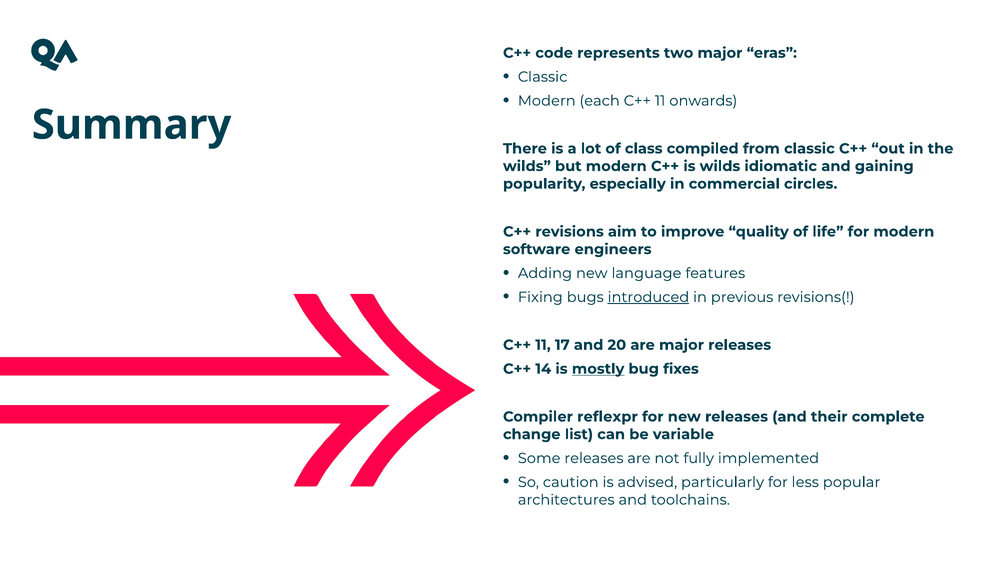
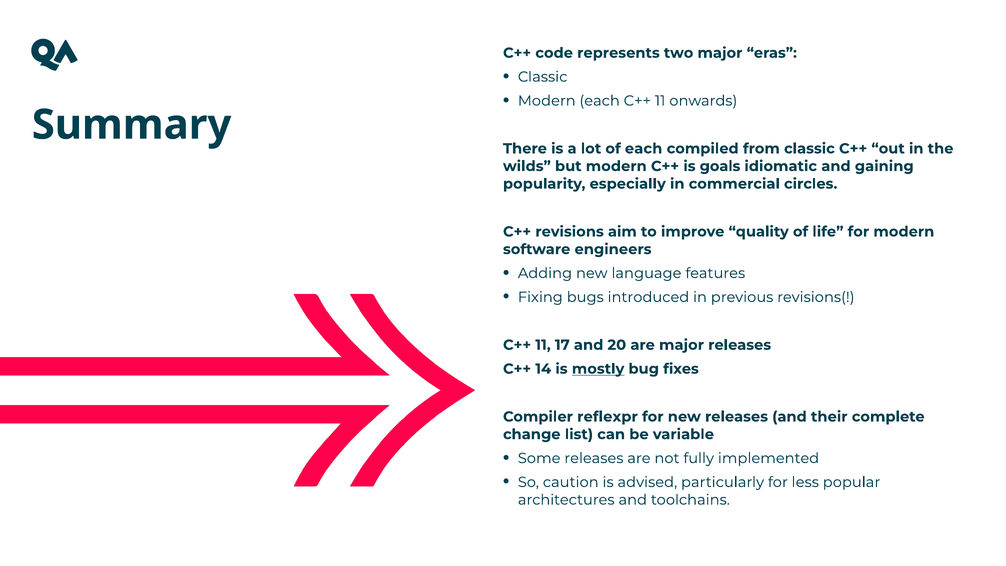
of class: class -> each
is wilds: wilds -> goals
introduced underline: present -> none
